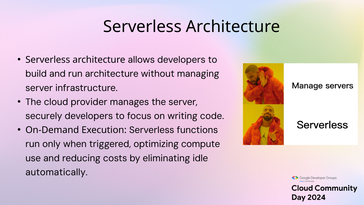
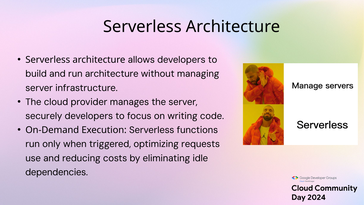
compute: compute -> requests
automatically: automatically -> dependencies
